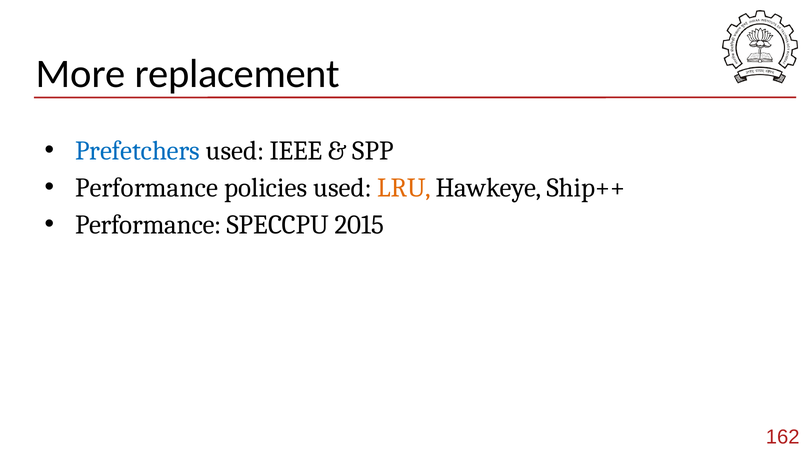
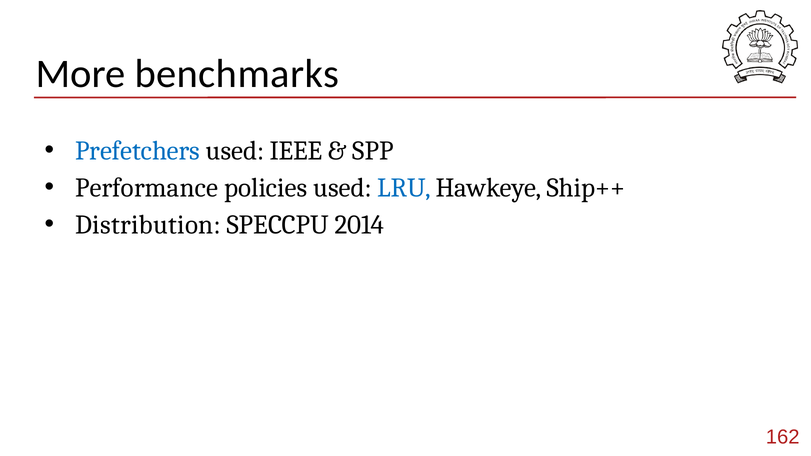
replacement: replacement -> benchmarks
LRU colour: orange -> blue
Performance at (148, 225): Performance -> Distribution
2015: 2015 -> 2014
